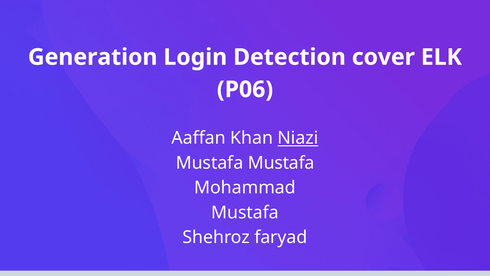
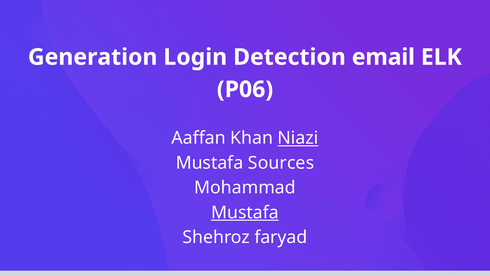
cover: cover -> email
Mustafa Mustafa: Mustafa -> Sources
Mustafa at (245, 212) underline: none -> present
